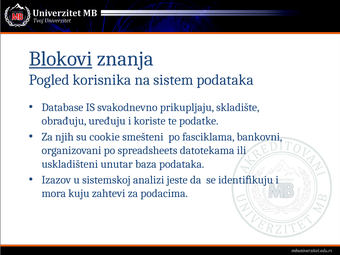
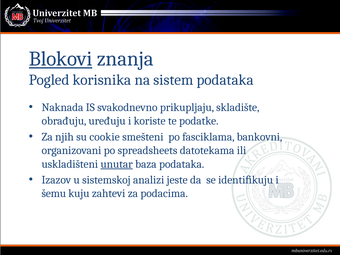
Database: Database -> Naknada
unutar underline: none -> present
mora: mora -> šemu
